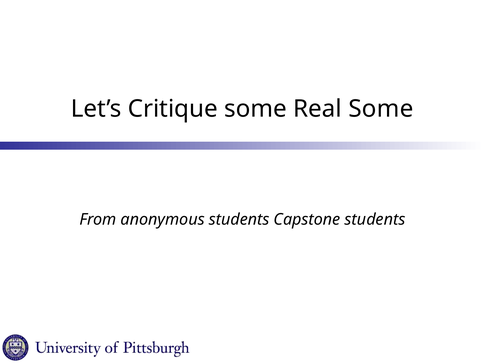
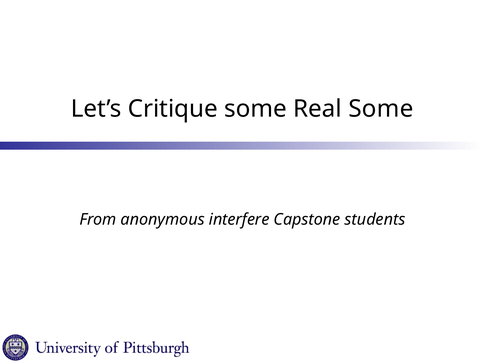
anonymous students: students -> interfere
